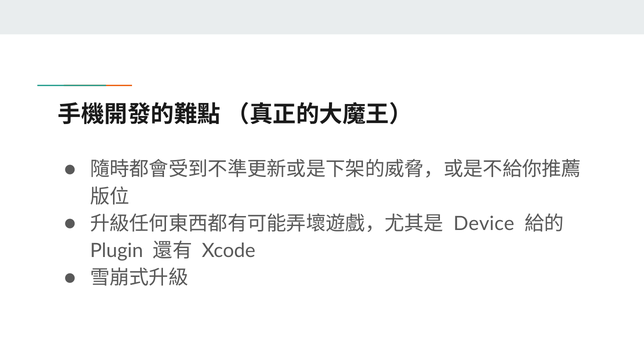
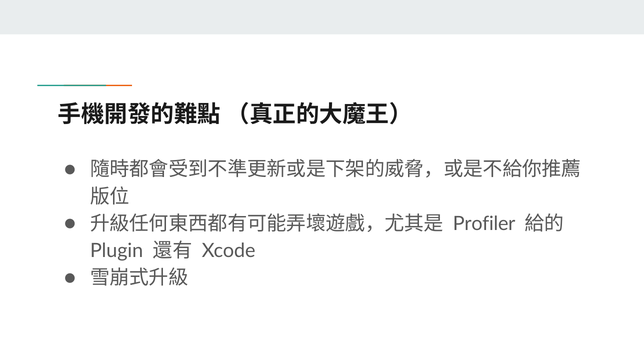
Device: Device -> Profiler
